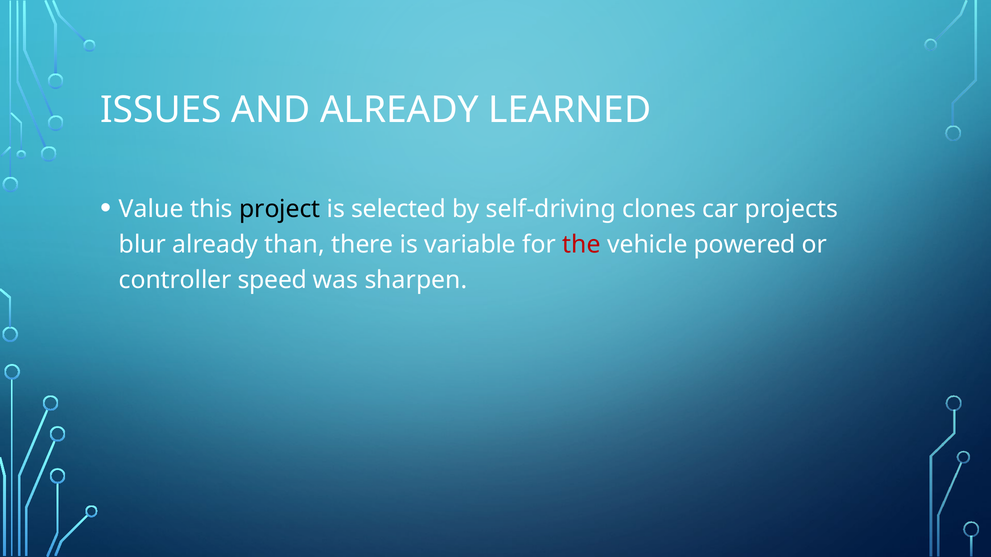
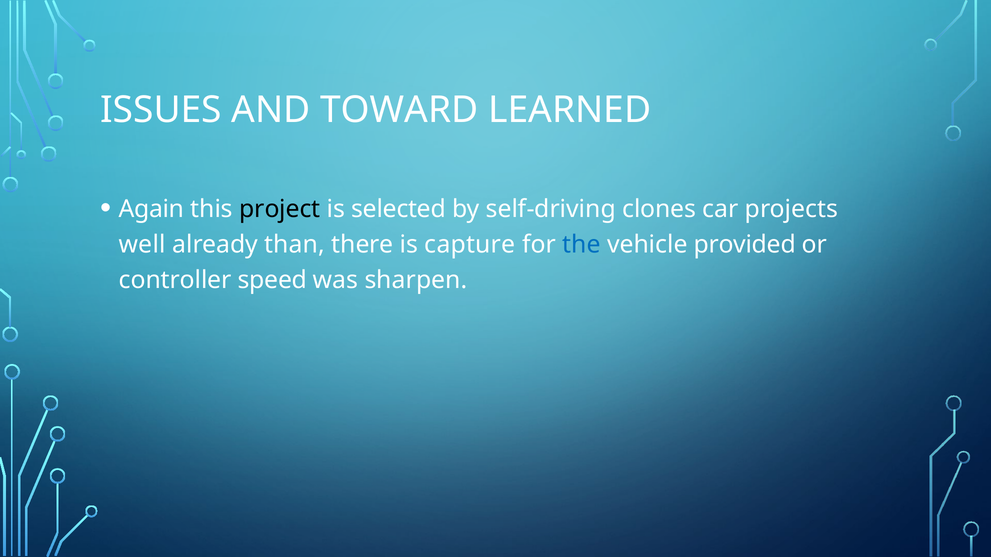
AND ALREADY: ALREADY -> TOWARD
Value: Value -> Again
blur: blur -> well
variable: variable -> capture
the colour: red -> blue
powered: powered -> provided
